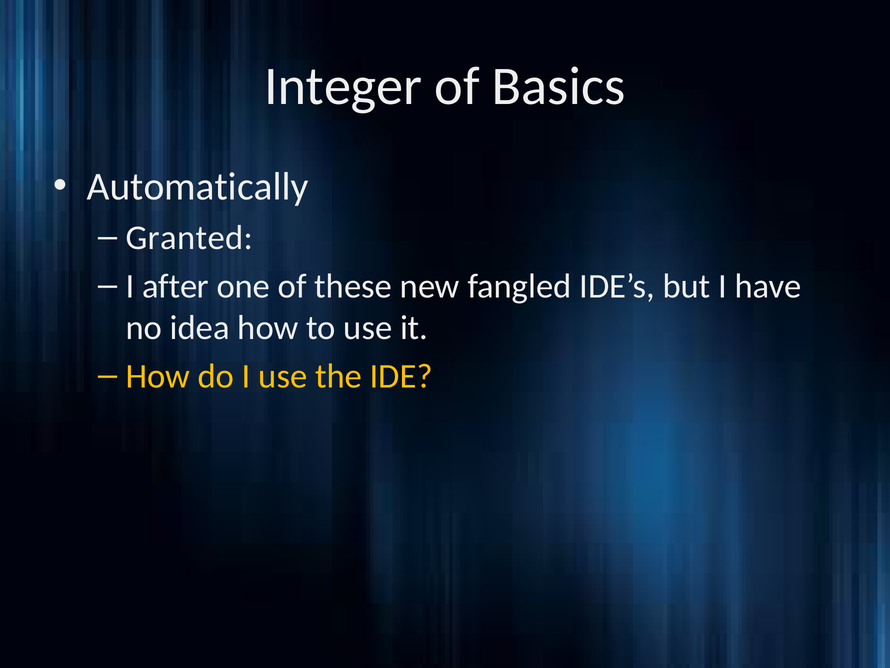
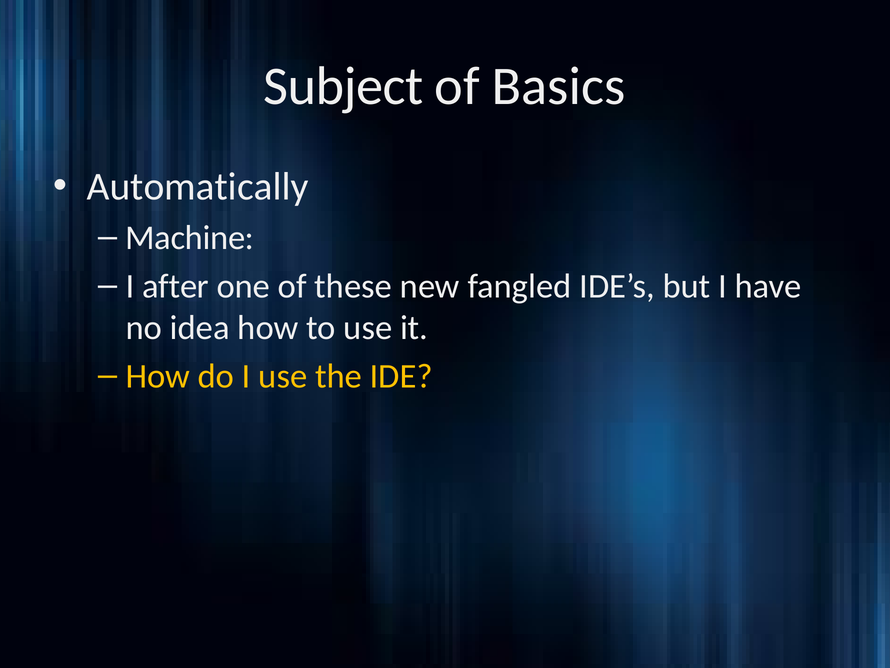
Integer: Integer -> Subject
Granted: Granted -> Machine
